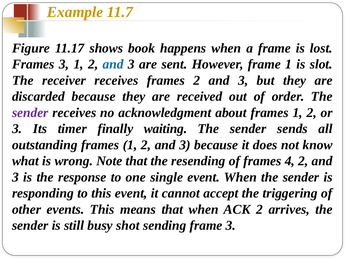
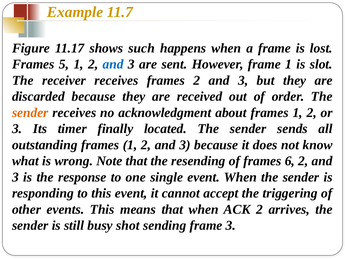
book: book -> such
Frames 3: 3 -> 5
sender at (30, 112) colour: purple -> orange
waiting: waiting -> located
4: 4 -> 6
